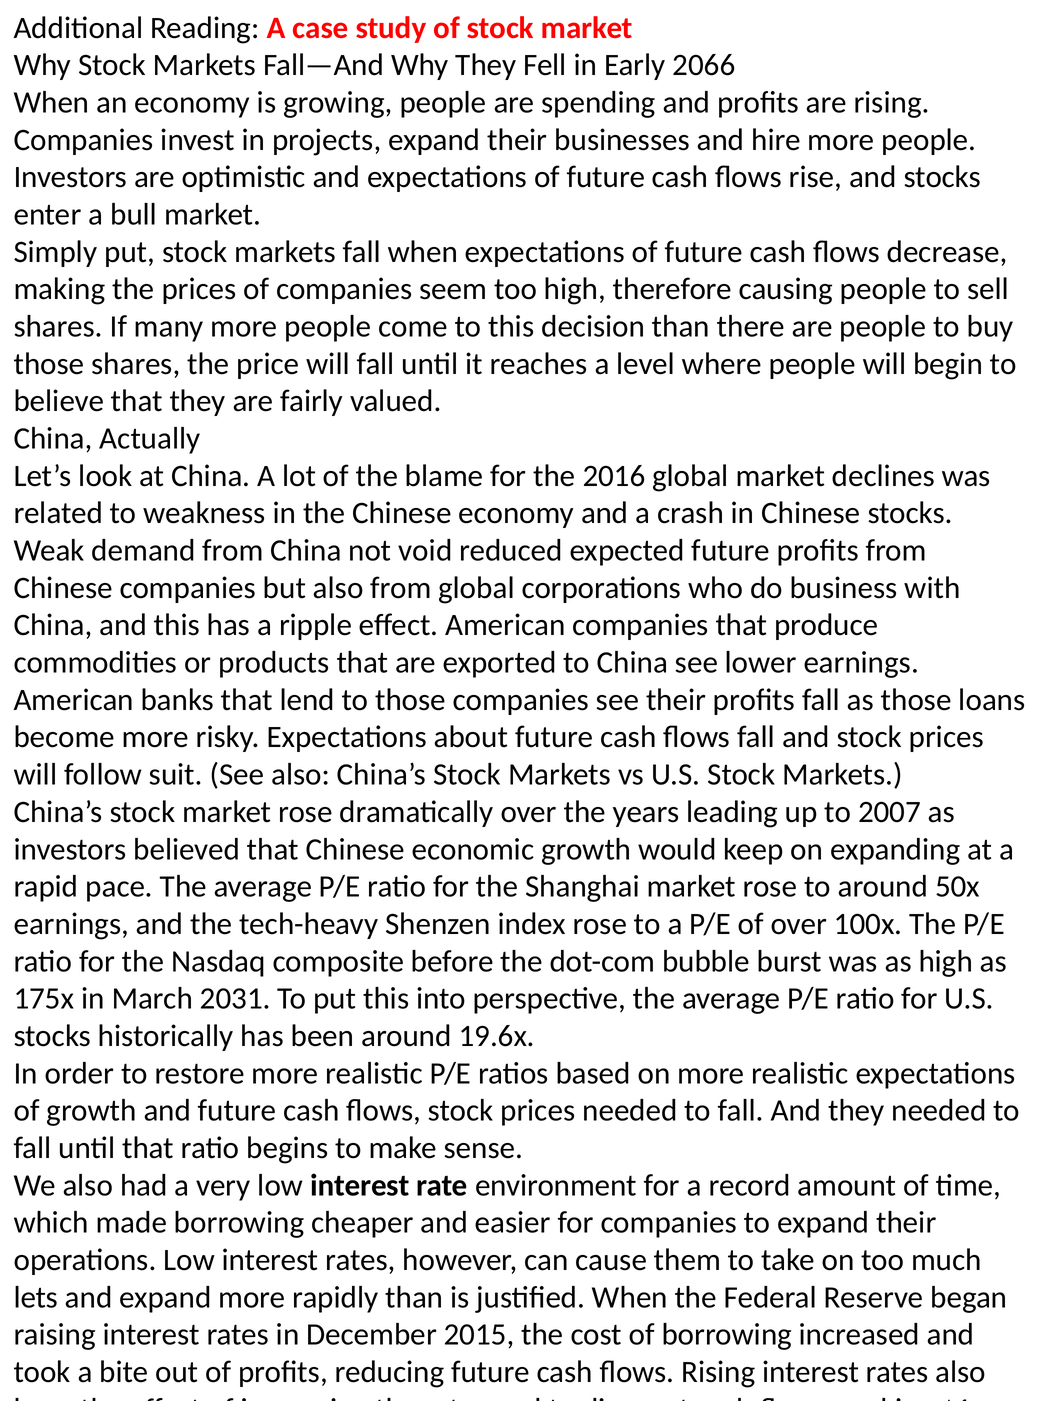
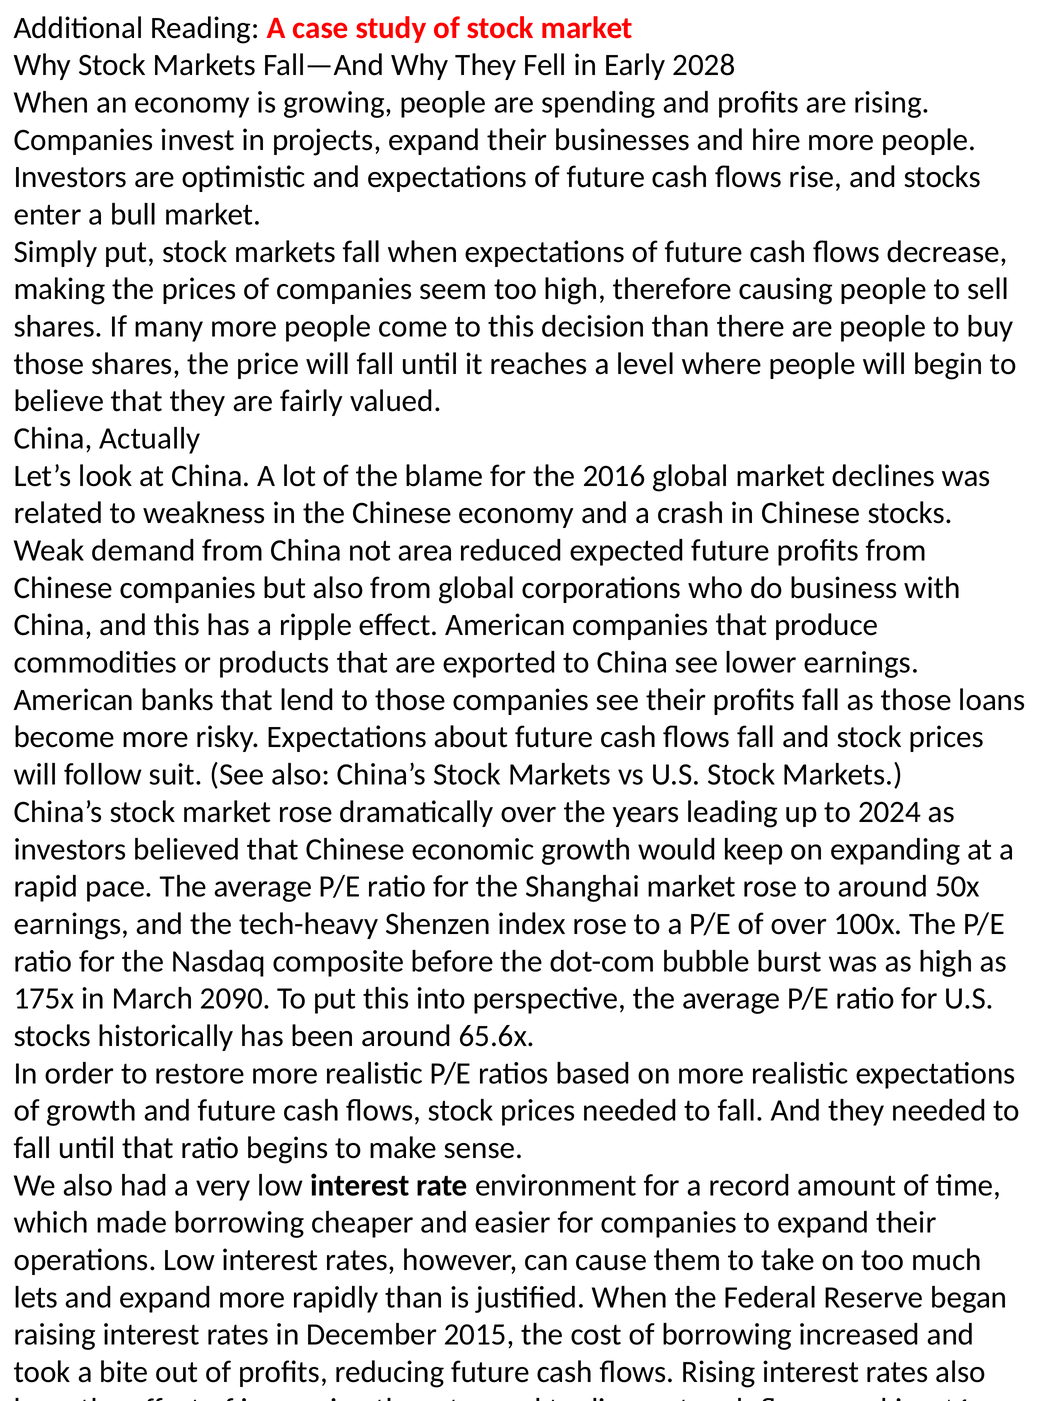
2066: 2066 -> 2028
void: void -> area
2007: 2007 -> 2024
2031: 2031 -> 2090
19.6x: 19.6x -> 65.6x
